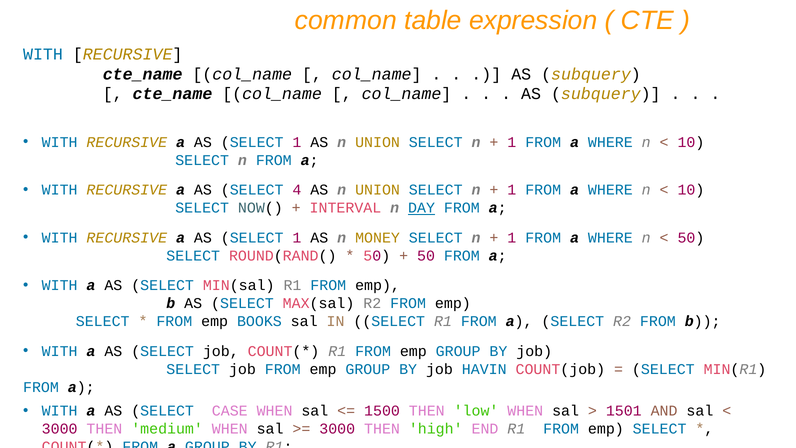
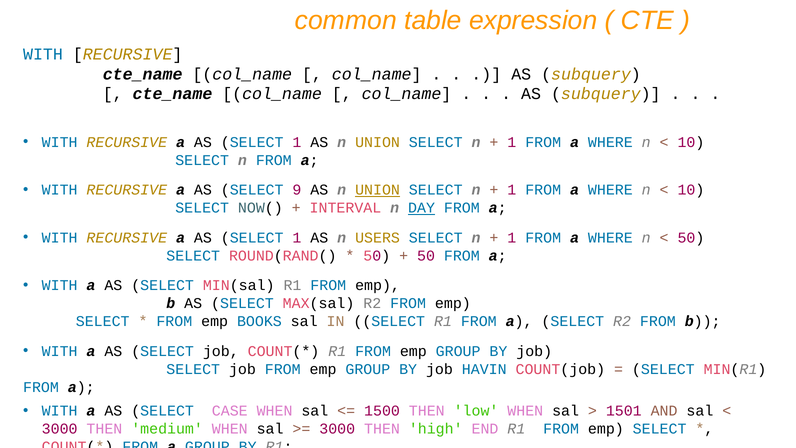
4: 4 -> 9
UNION at (378, 190) underline: none -> present
MONEY: MONEY -> USERS
